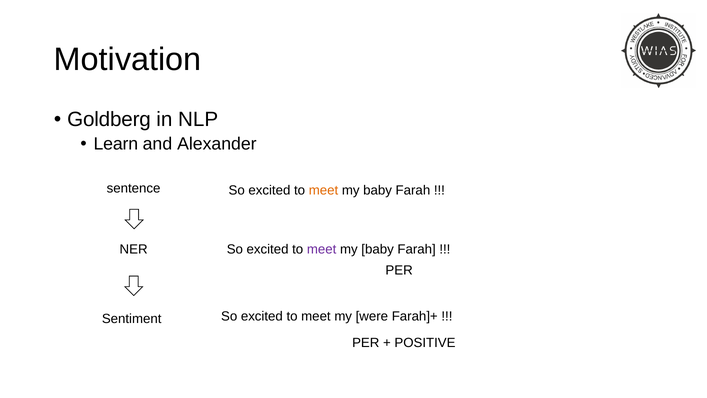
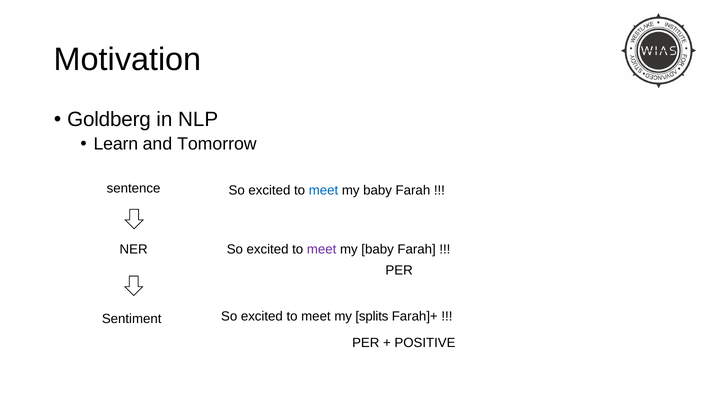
Alexander: Alexander -> Tomorrow
meet at (323, 190) colour: orange -> blue
were: were -> splits
